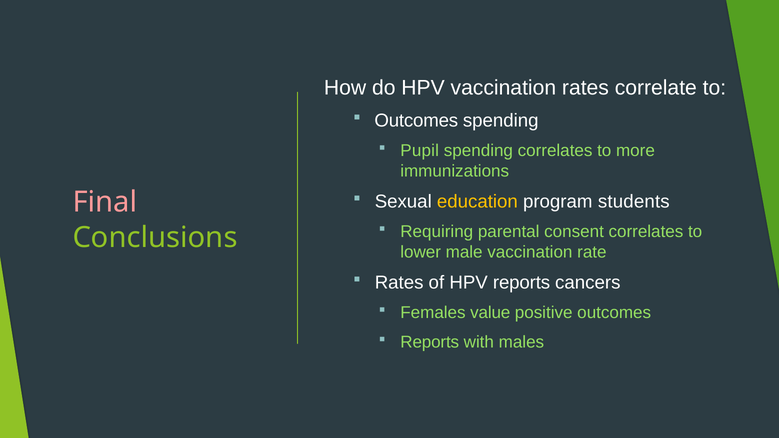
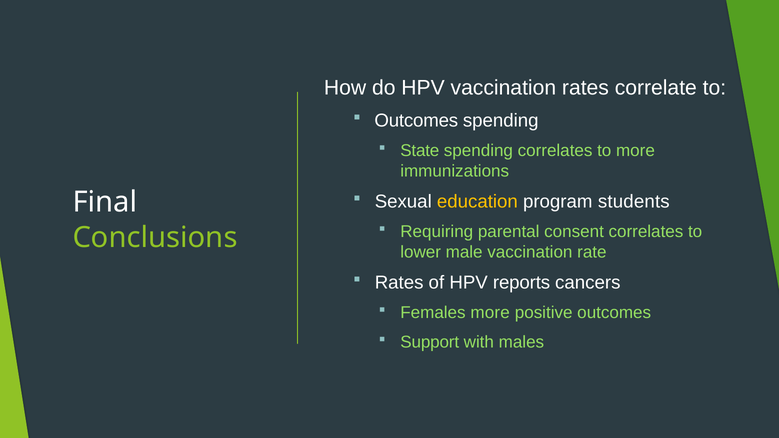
Pupil: Pupil -> State
Final colour: pink -> white
Females value: value -> more
Reports at (430, 342): Reports -> Support
